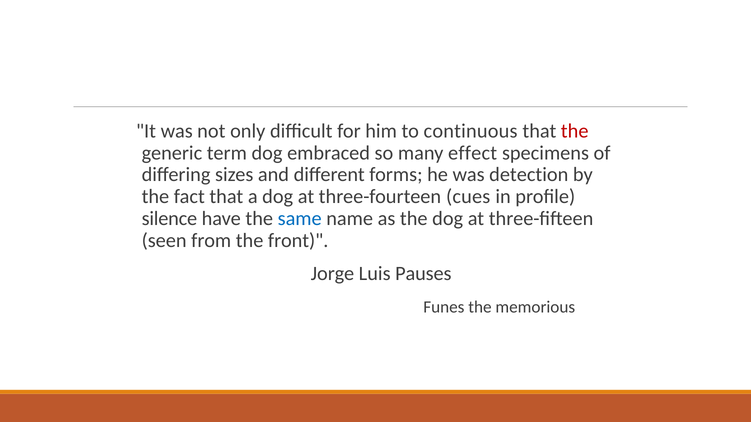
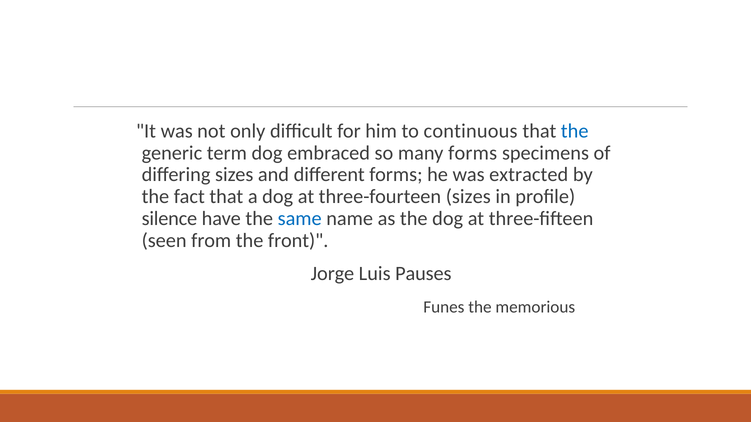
the at (575, 131) colour: red -> blue
many effect: effect -> forms
detection: detection -> extracted
three-fourteen cues: cues -> sizes
